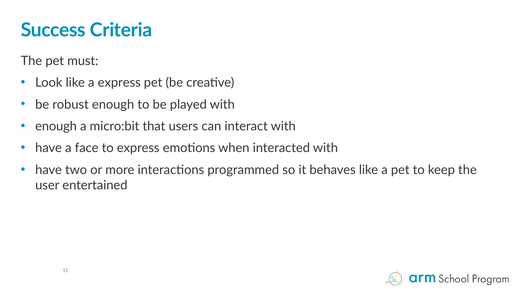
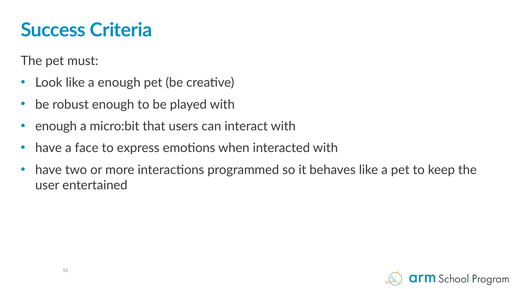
a express: express -> enough
